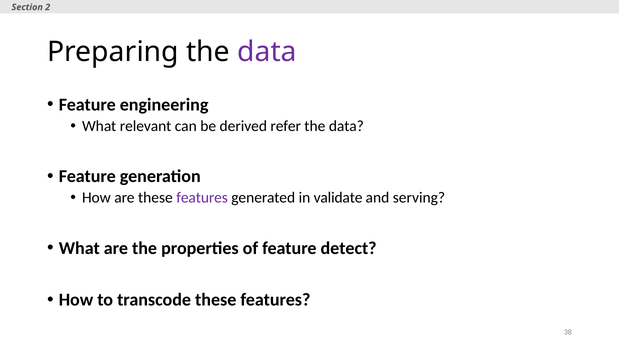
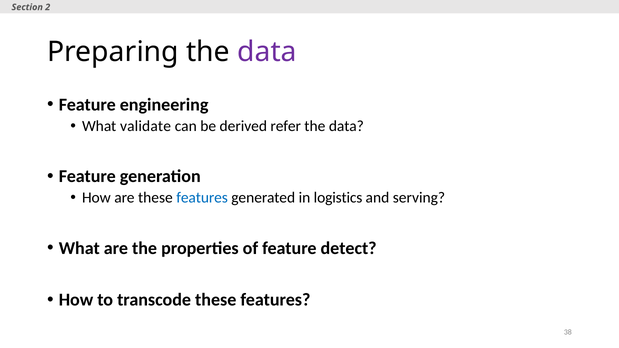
relevant: relevant -> validate
features at (202, 198) colour: purple -> blue
validate: validate -> logistics
